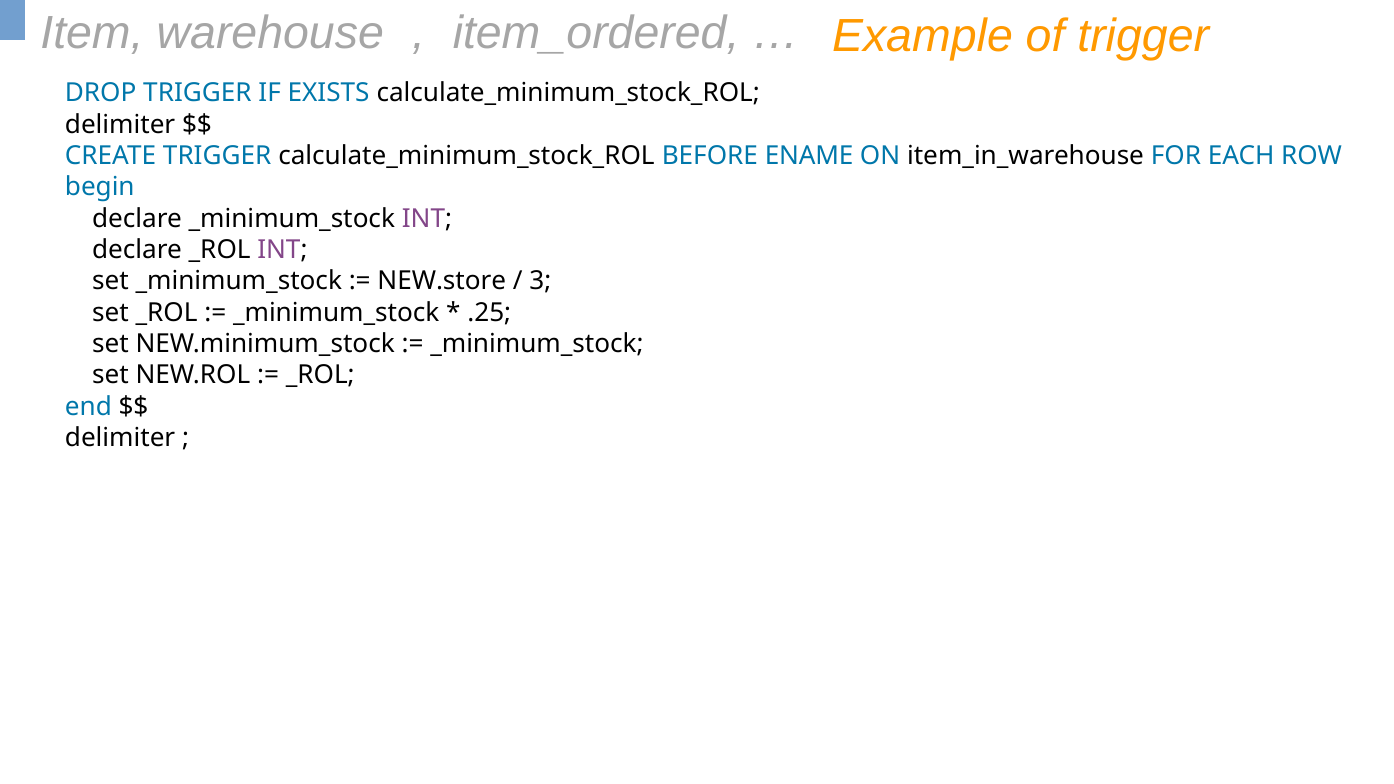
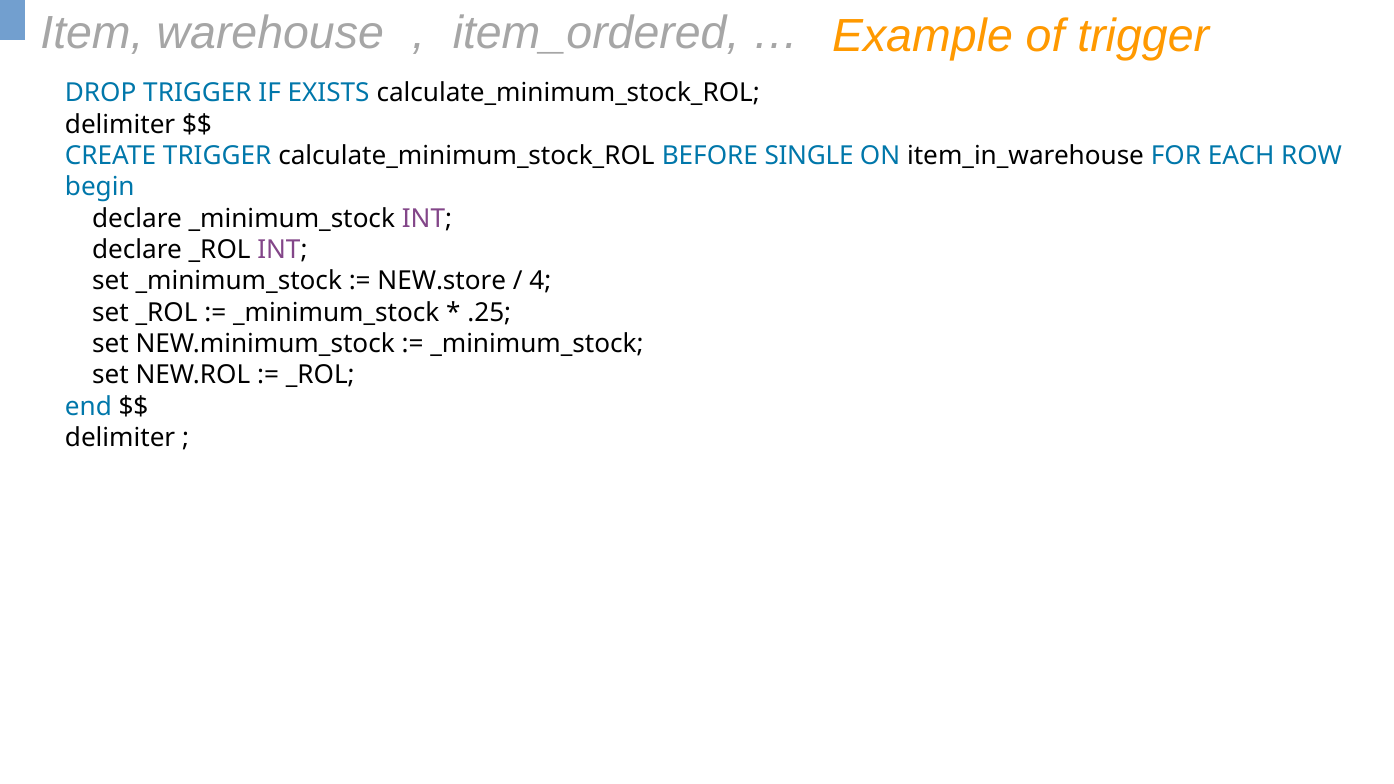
ENAME: ENAME -> SINGLE
3: 3 -> 4
